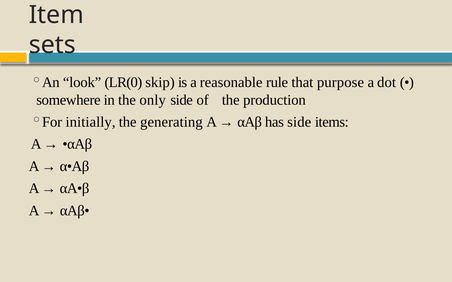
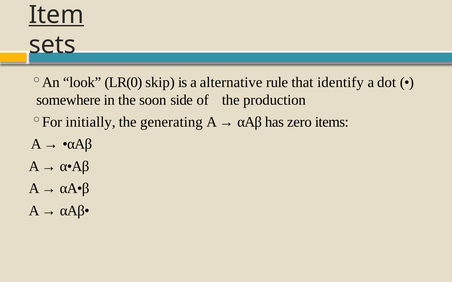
Item underline: none -> present
reasonable: reasonable -> alternative
purpose: purpose -> identify
only: only -> soon
has side: side -> zero
